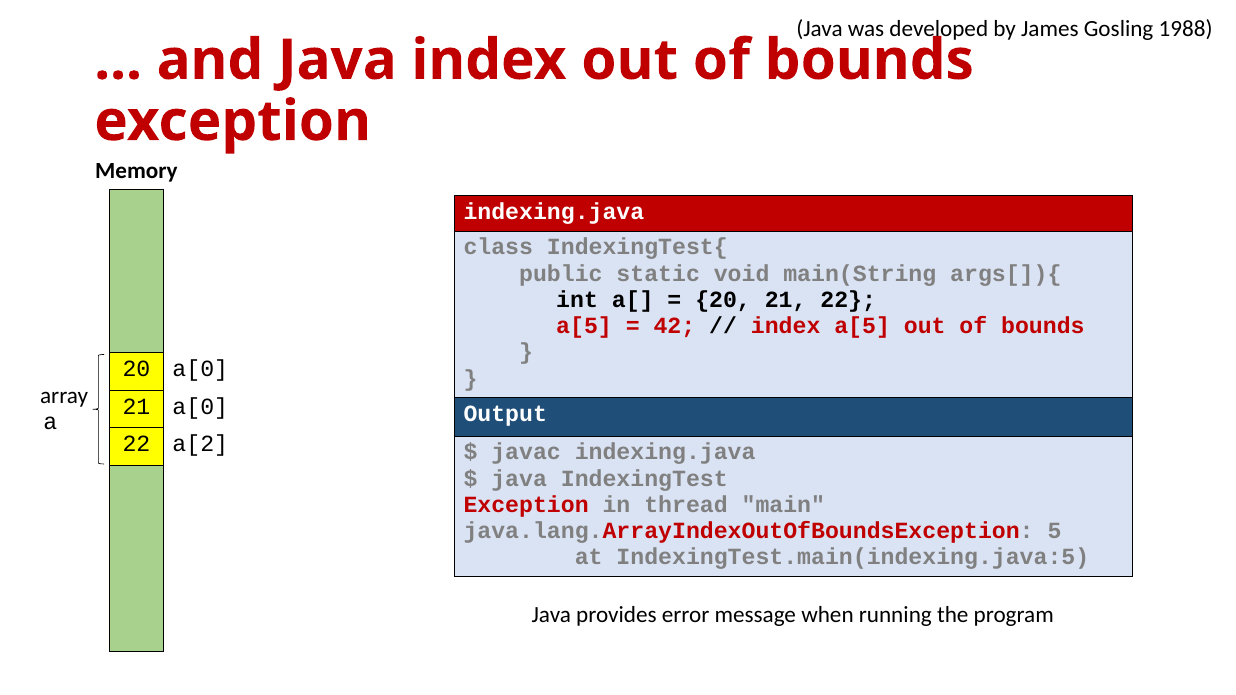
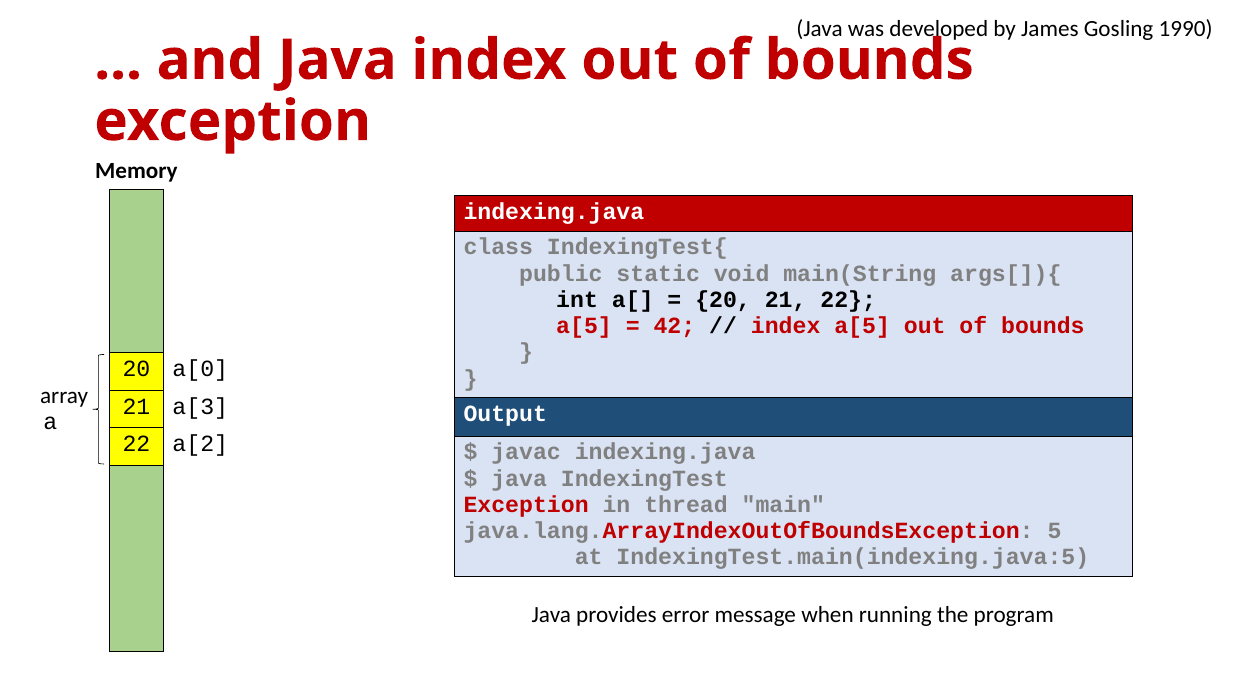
1988: 1988 -> 1990
21 a[0: a[0 -> a[3
